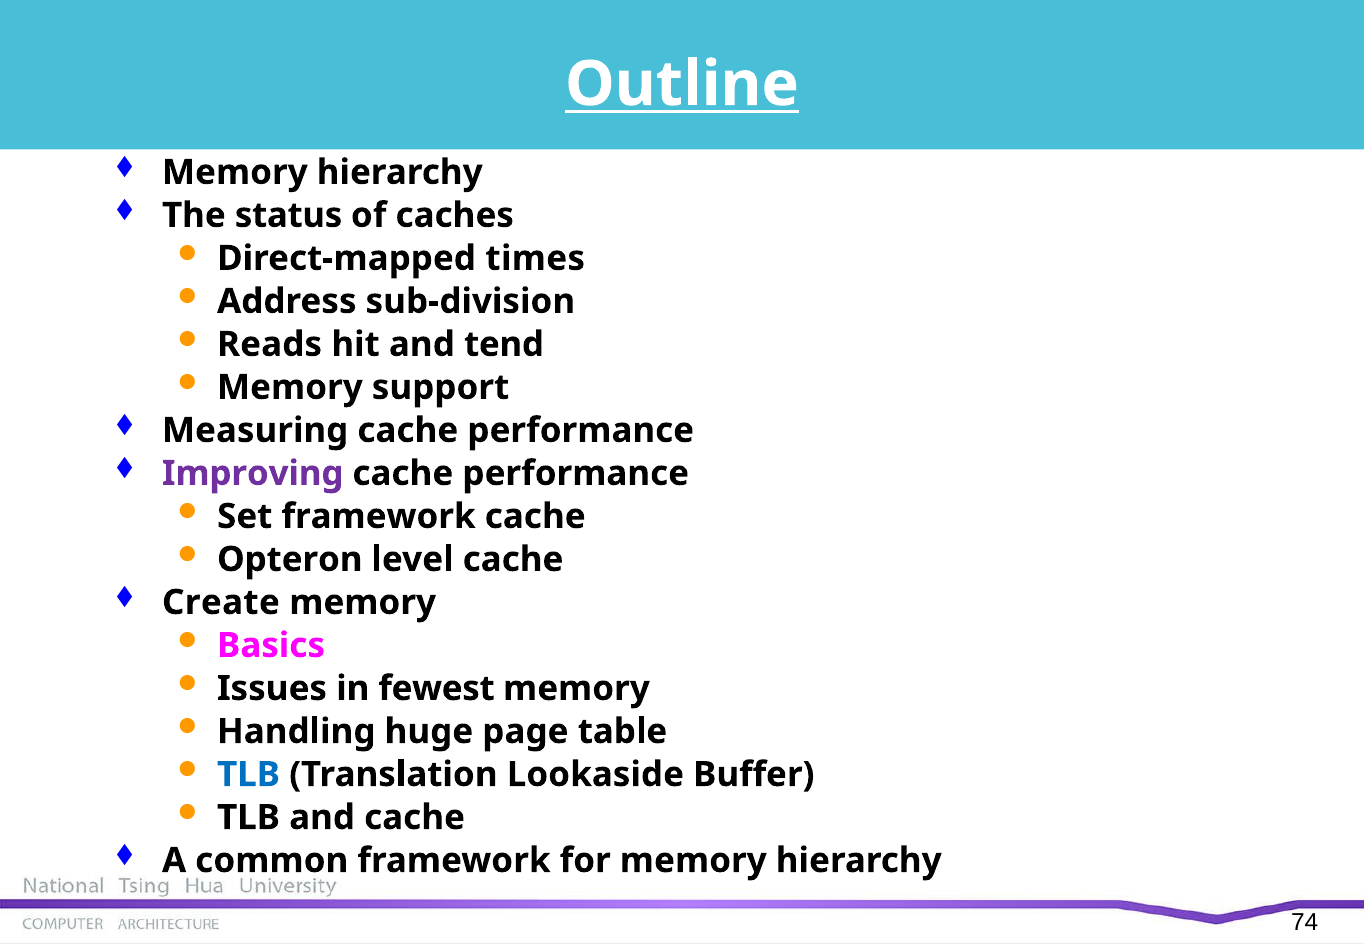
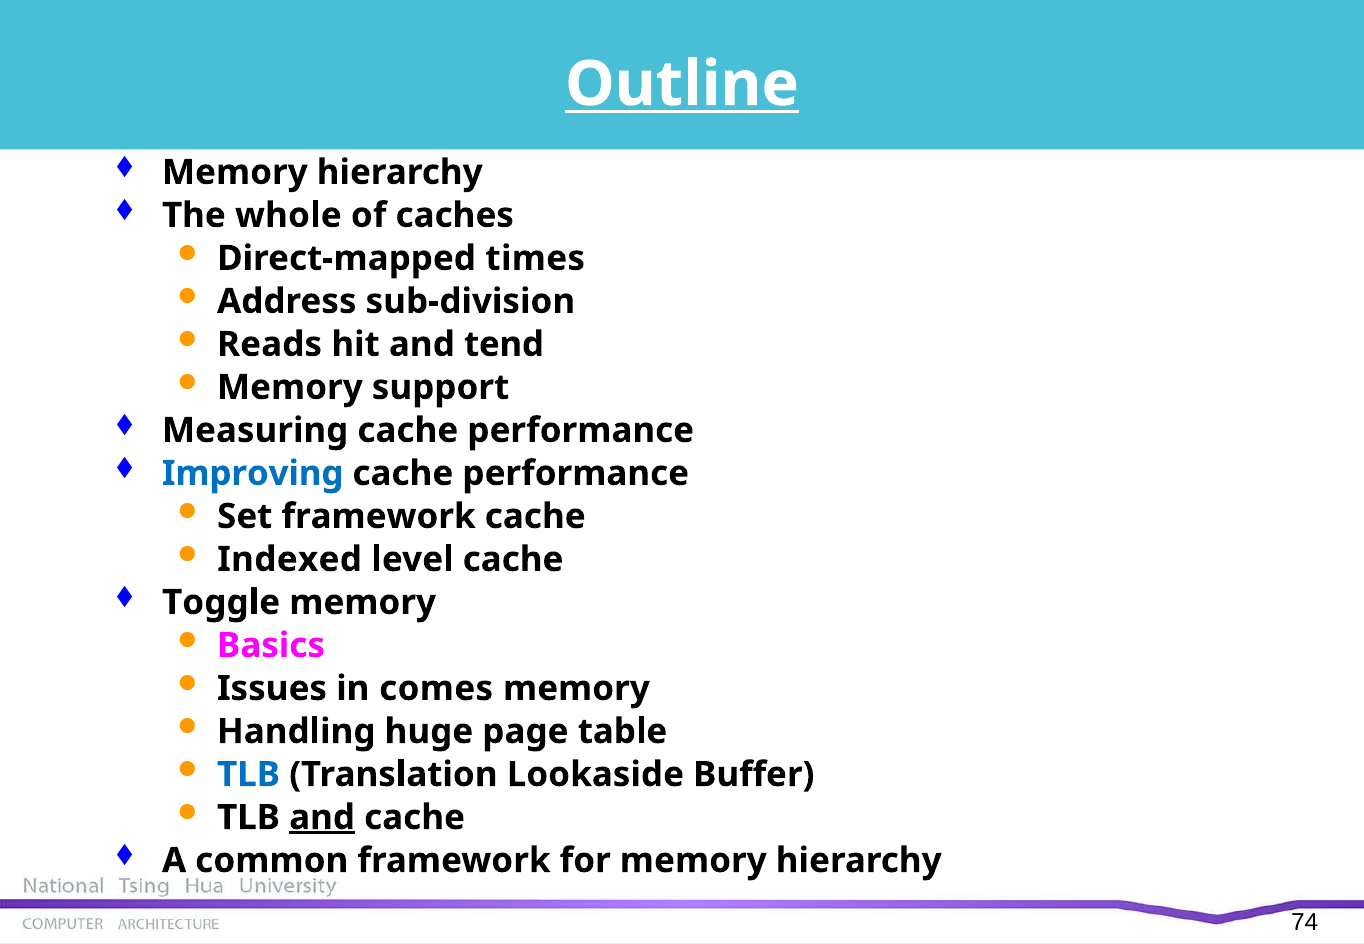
status: status -> whole
Improving colour: purple -> blue
Opteron: Opteron -> Indexed
Create: Create -> Toggle
fewest: fewest -> comes
and at (322, 818) underline: none -> present
